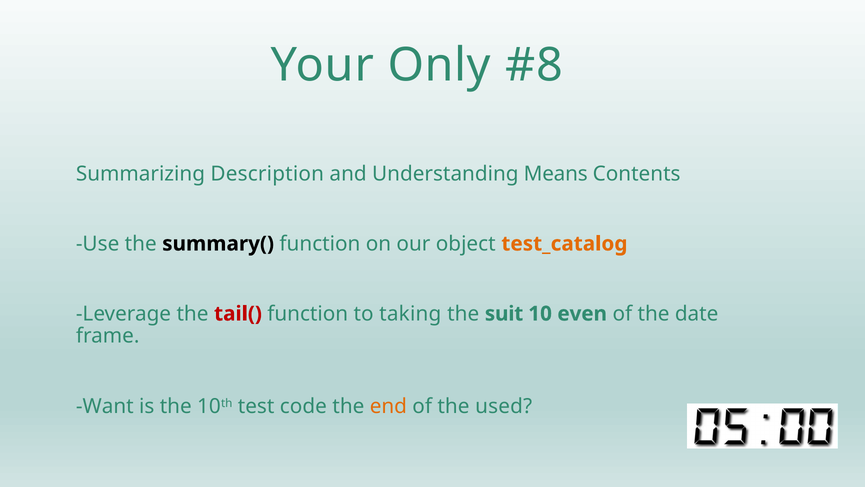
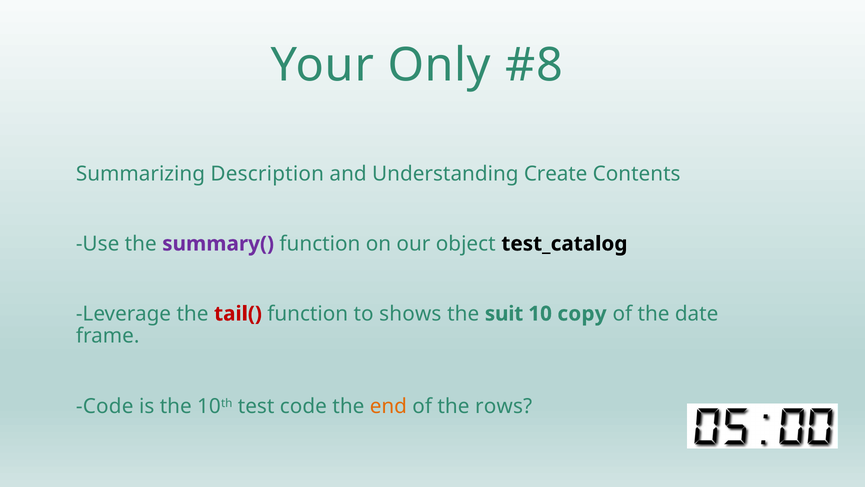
Means: Means -> Create
summary( colour: black -> purple
test_catalog colour: orange -> black
taking: taking -> shows
even: even -> copy
Want at (105, 406): Want -> Code
used: used -> rows
